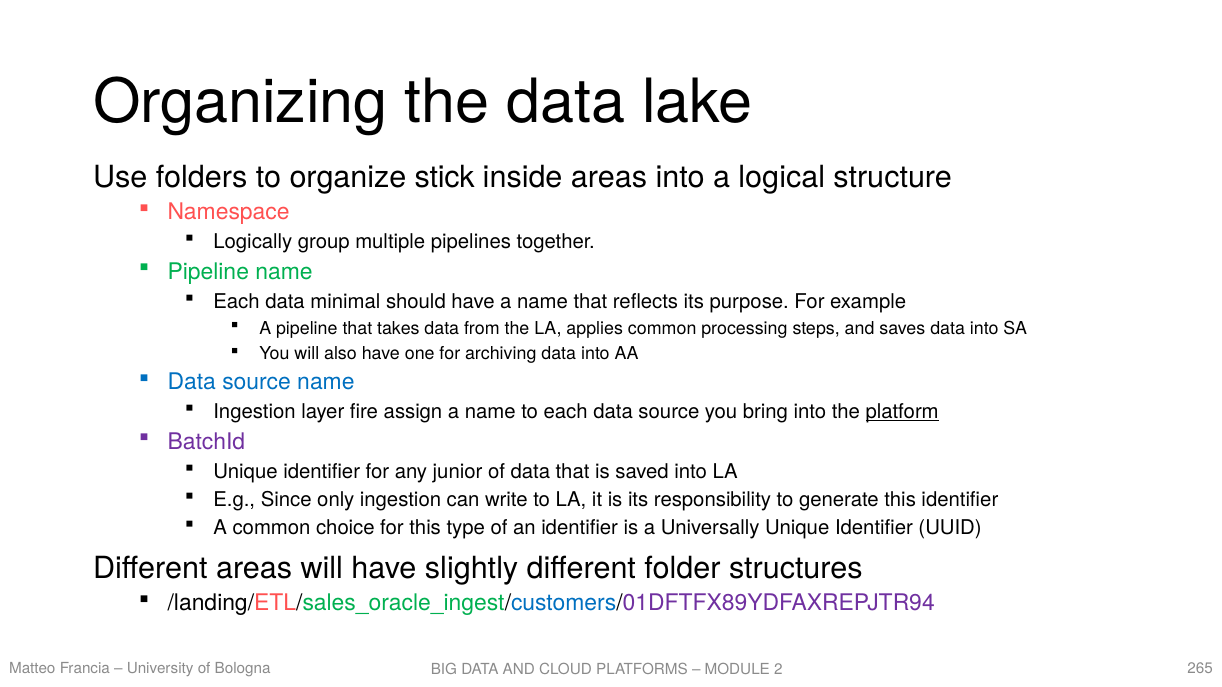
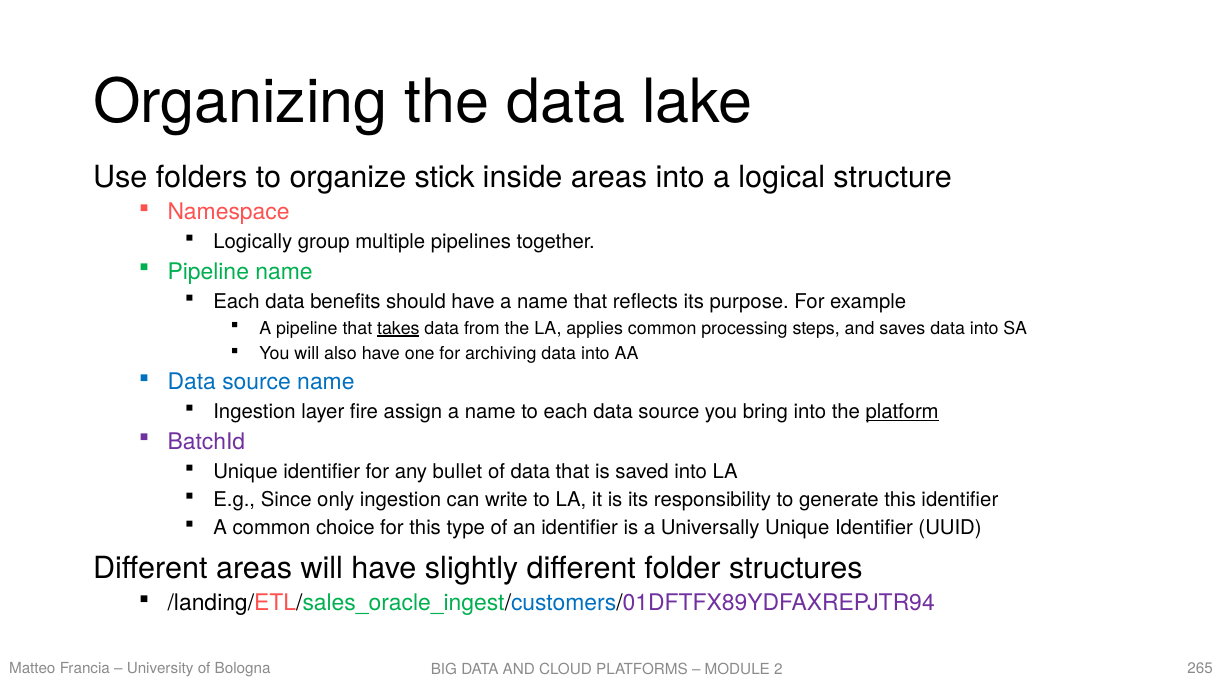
minimal: minimal -> benefits
takes underline: none -> present
junior: junior -> bullet
